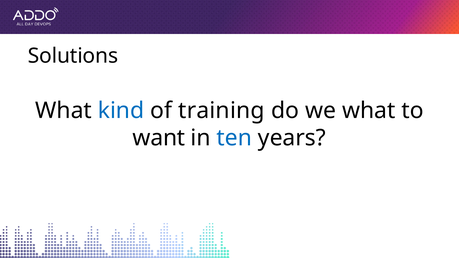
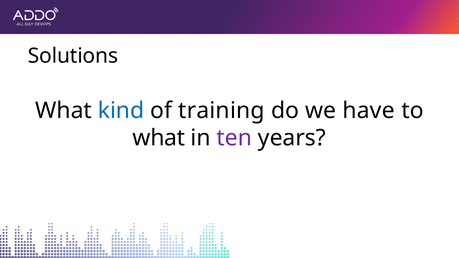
we what: what -> have
want at (159, 138): want -> what
ten colour: blue -> purple
